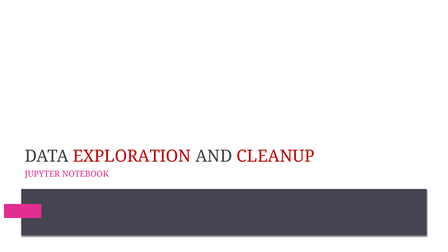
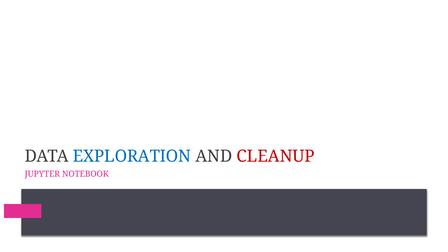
EXPLORATION colour: red -> blue
